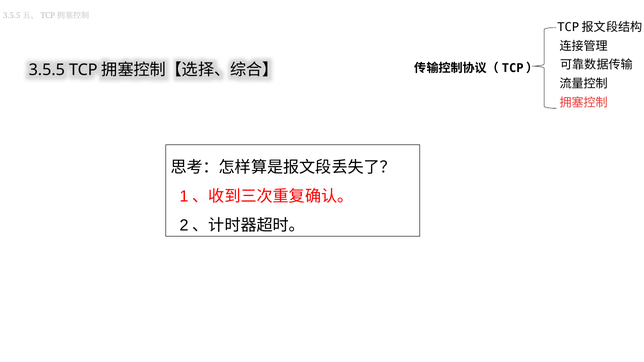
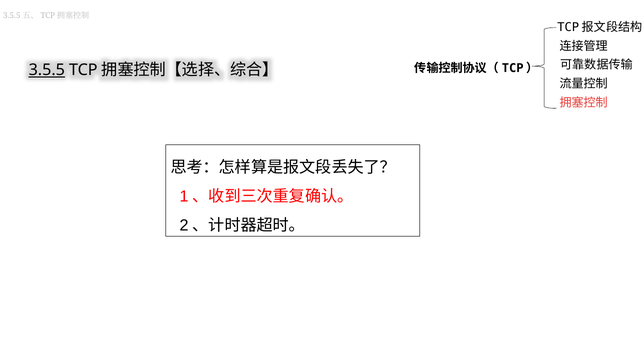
3.5.5 underline: none -> present
